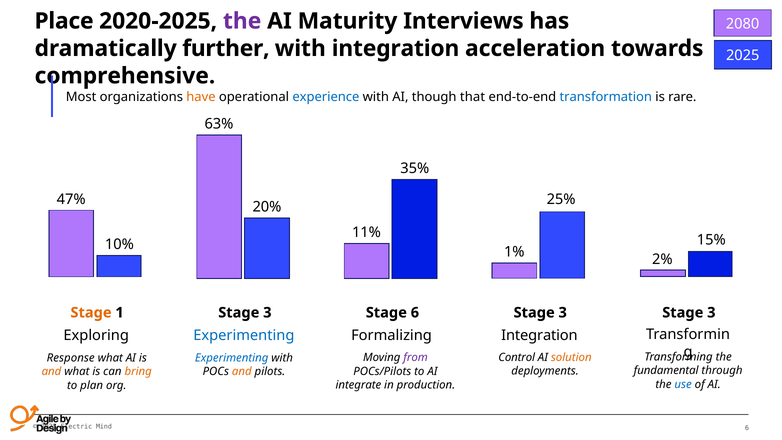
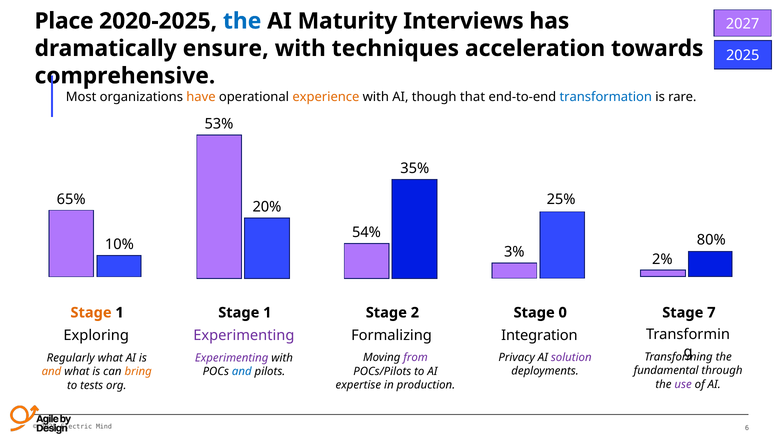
the at (242, 21) colour: purple -> blue
2080: 2080 -> 2027
further: further -> ensure
with integration: integration -> techniques
experience colour: blue -> orange
63%: 63% -> 53%
47%: 47% -> 65%
11%: 11% -> 54%
15%: 15% -> 80%
1%: 1% -> 3%
1 Stage 3: 3 -> 1
Stage 6: 6 -> 2
3 at (563, 313): 3 -> 0
3 at (711, 313): 3 -> 7
Experimenting at (244, 335) colour: blue -> purple
Control: Control -> Privacy
solution colour: orange -> purple
Response: Response -> Regularly
Experimenting at (232, 358) colour: blue -> purple
and at (242, 371) colour: orange -> blue
use colour: blue -> purple
integrate: integrate -> expertise
plan: plan -> tests
